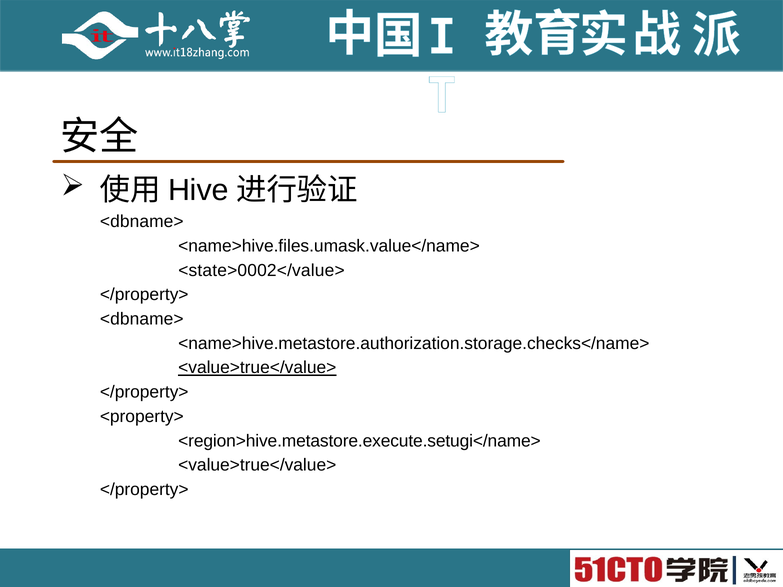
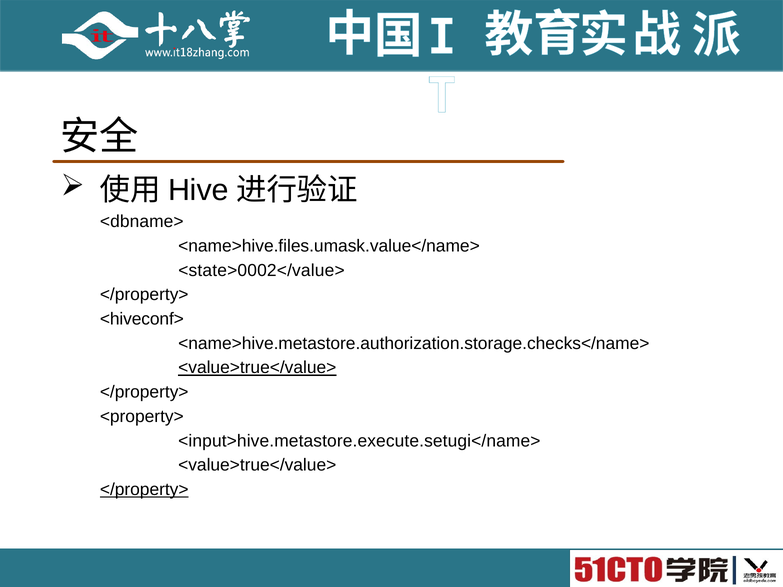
<dbname> at (142, 319): <dbname> -> <hiveconf>
<region>hive.metastore.execute.setugi</name>: <region>hive.metastore.execute.setugi</name> -> <input>hive.metastore.execute.setugi</name>
</property> at (144, 490) underline: none -> present
